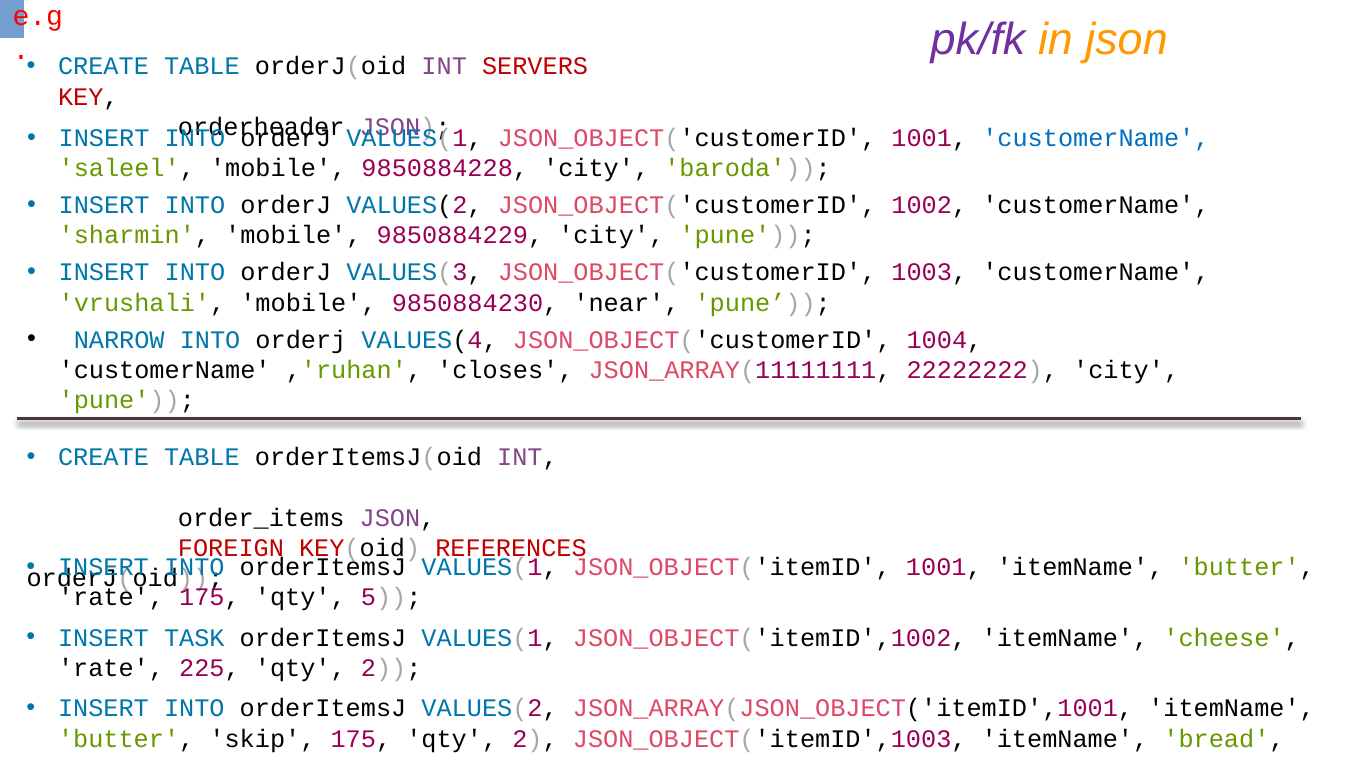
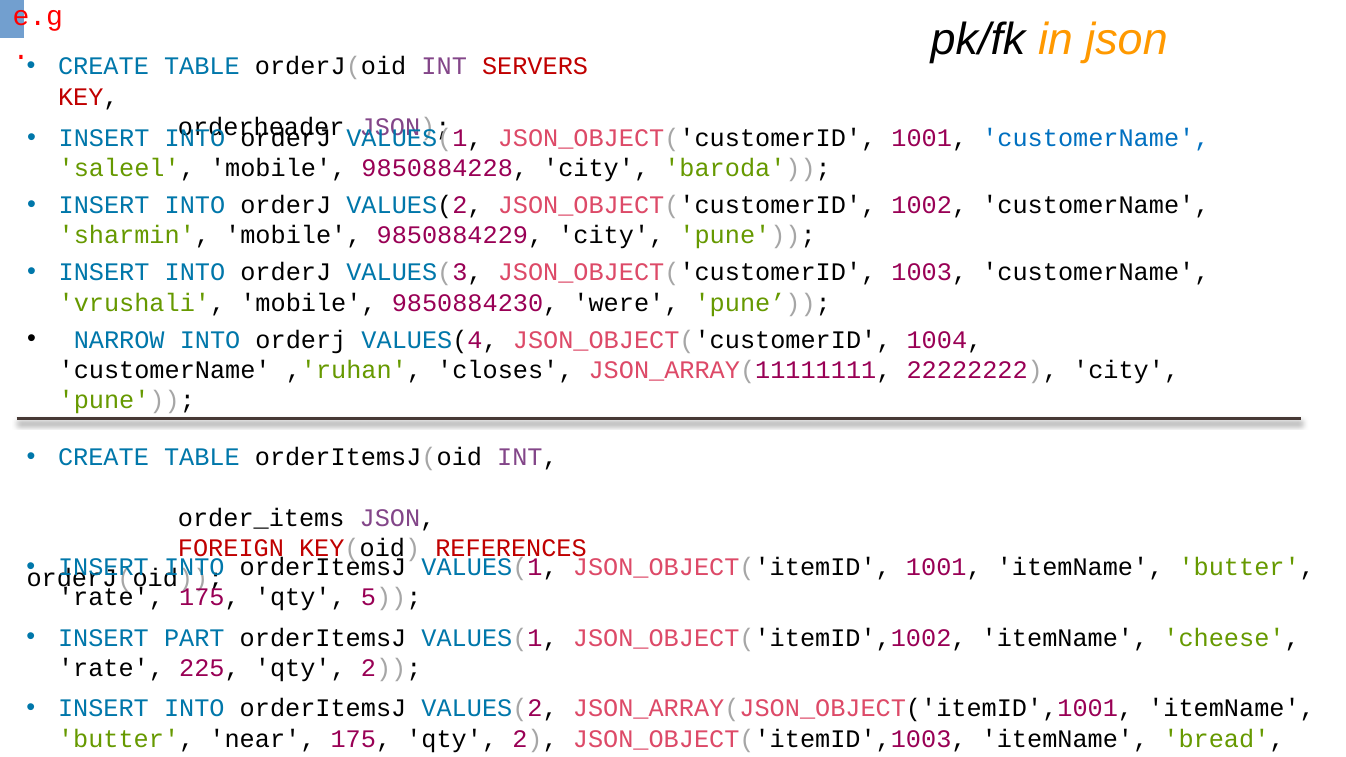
pk/fk colour: purple -> black
near: near -> were
TASK: TASK -> PART
skip: skip -> near
